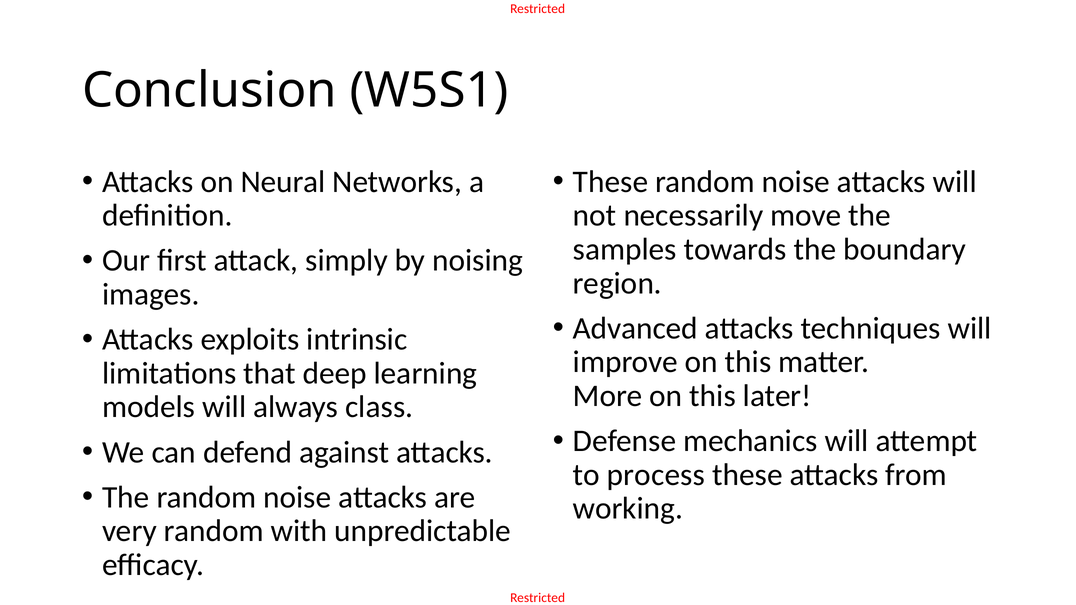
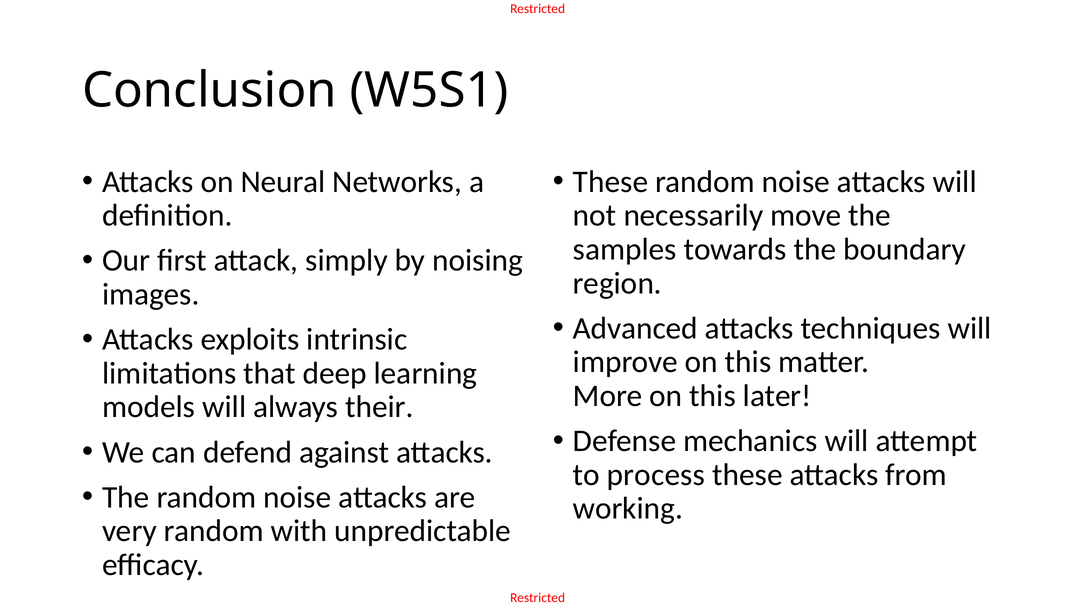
class: class -> their
